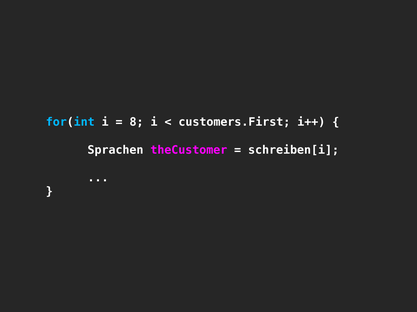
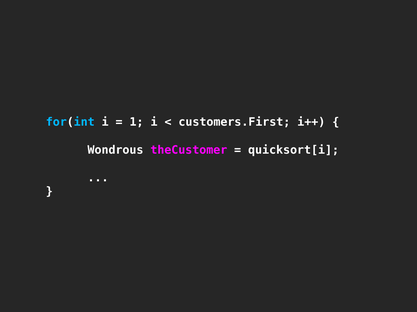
8: 8 -> 1
Sprachen: Sprachen -> Wondrous
schreiben[i: schreiben[i -> quicksort[i
